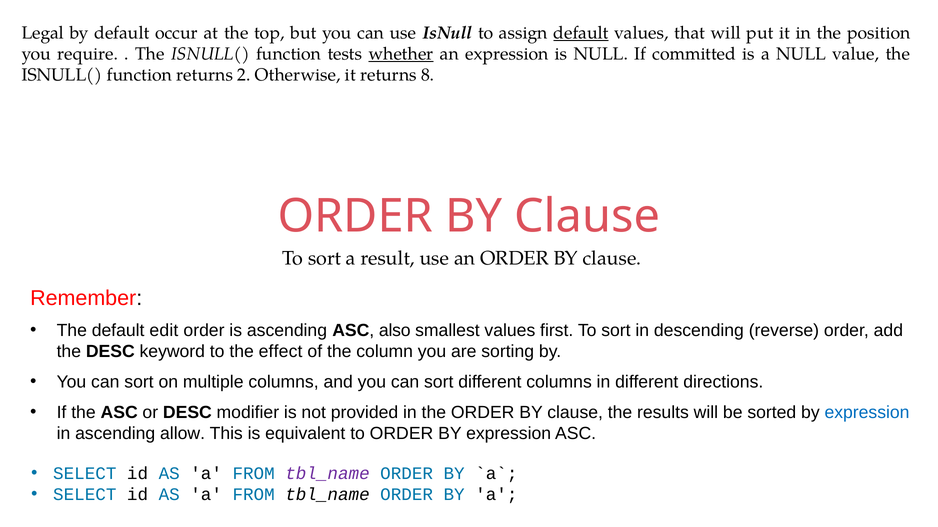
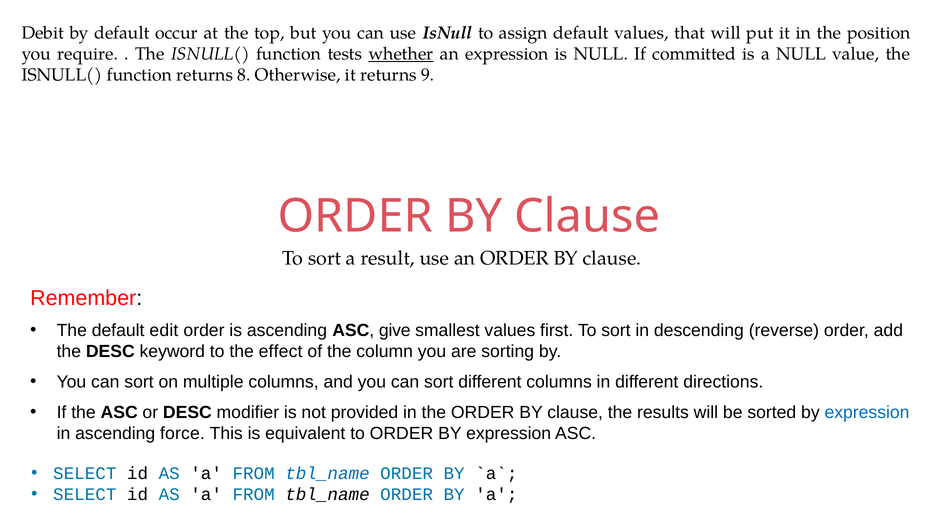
Legal: Legal -> Debit
default at (581, 33) underline: present -> none
2: 2 -> 8
8: 8 -> 9
also: also -> give
allow: allow -> force
tbl_name at (327, 474) colour: purple -> blue
